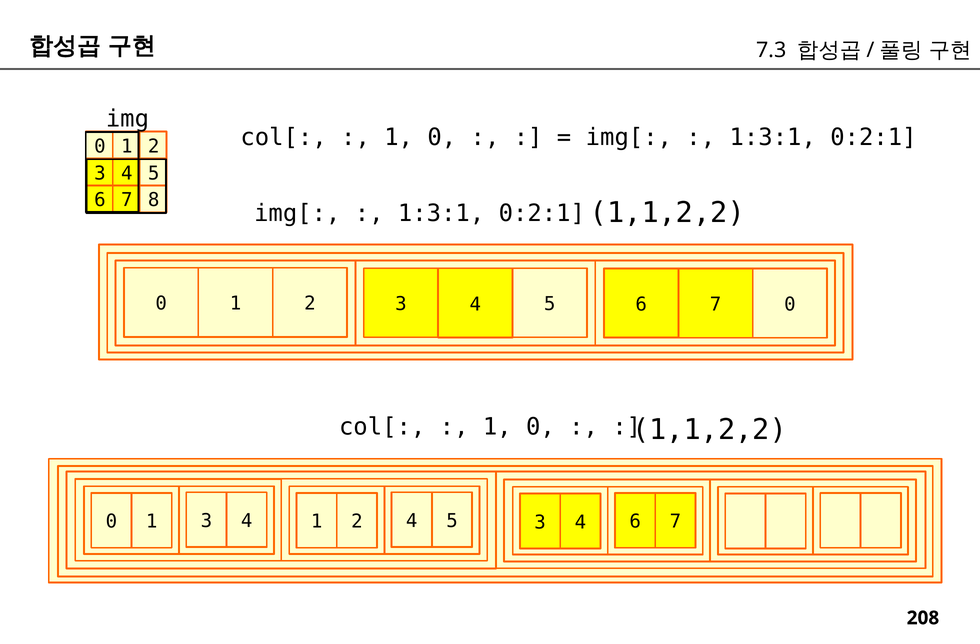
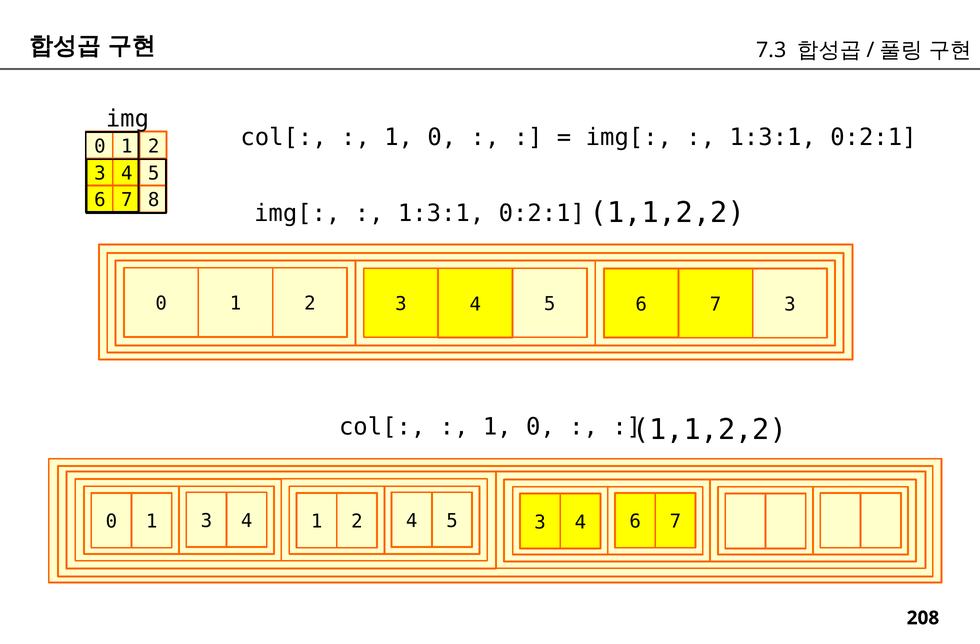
5 6 7 0: 0 -> 3
